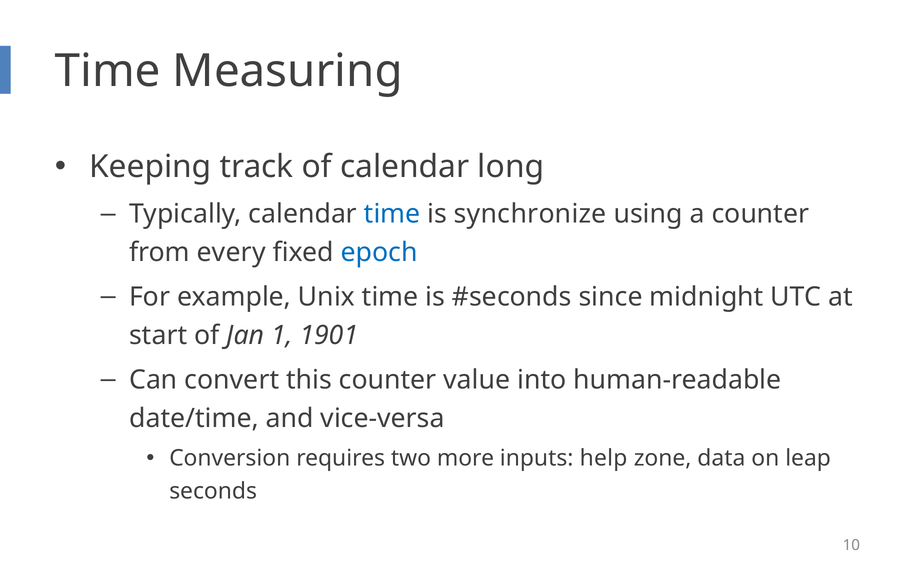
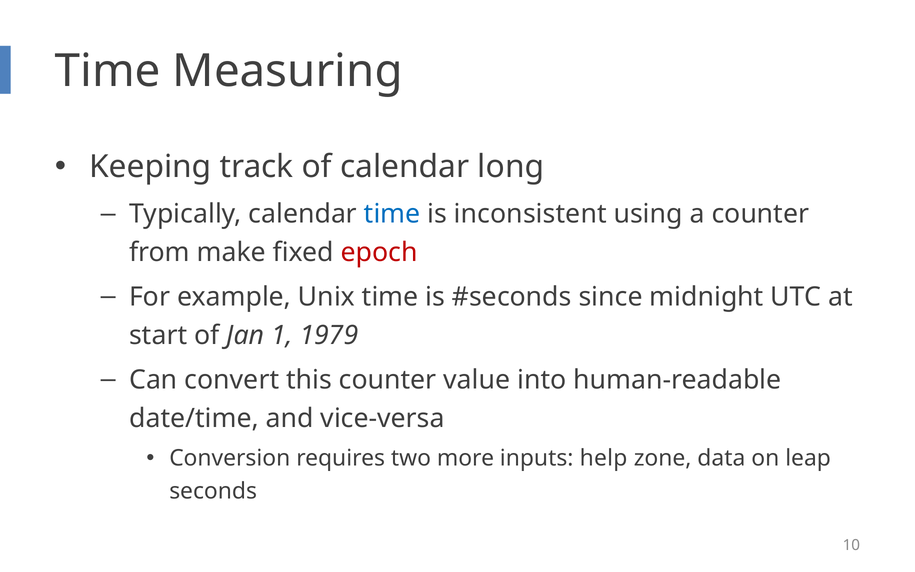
synchronize: synchronize -> inconsistent
every: every -> make
epoch colour: blue -> red
1901: 1901 -> 1979
